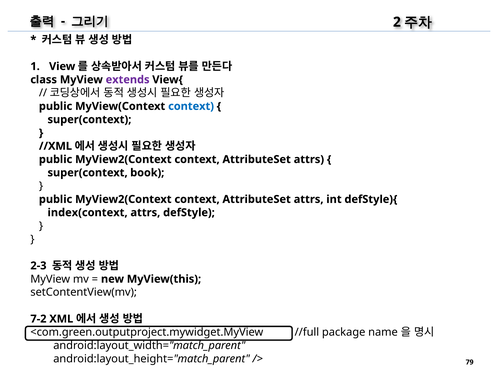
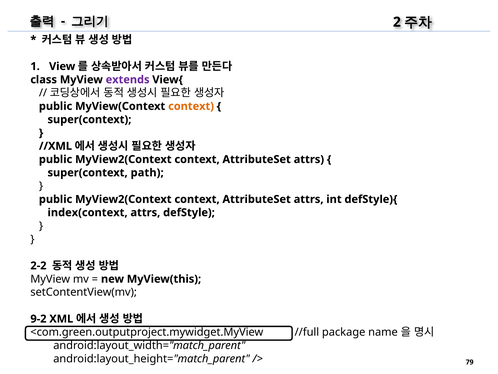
context at (191, 106) colour: blue -> orange
book: book -> path
2-3: 2-3 -> 2-2
7-2: 7-2 -> 9-2
